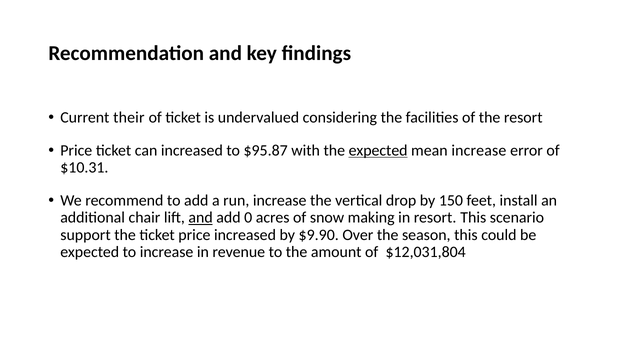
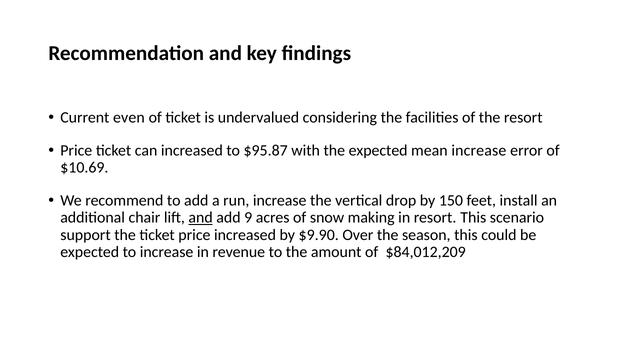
their: their -> even
expected at (378, 151) underline: present -> none
$10.31: $10.31 -> $10.69
0: 0 -> 9
$12,031,804: $12,031,804 -> $84,012,209
